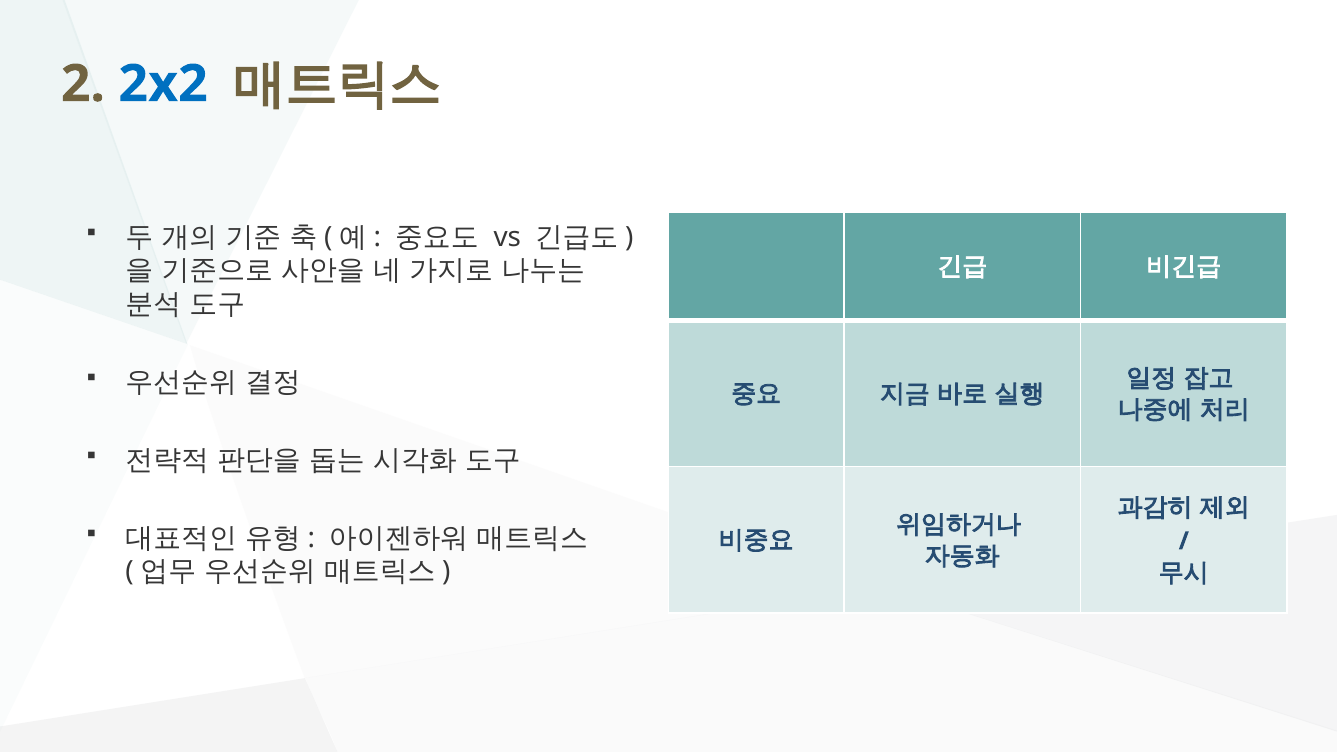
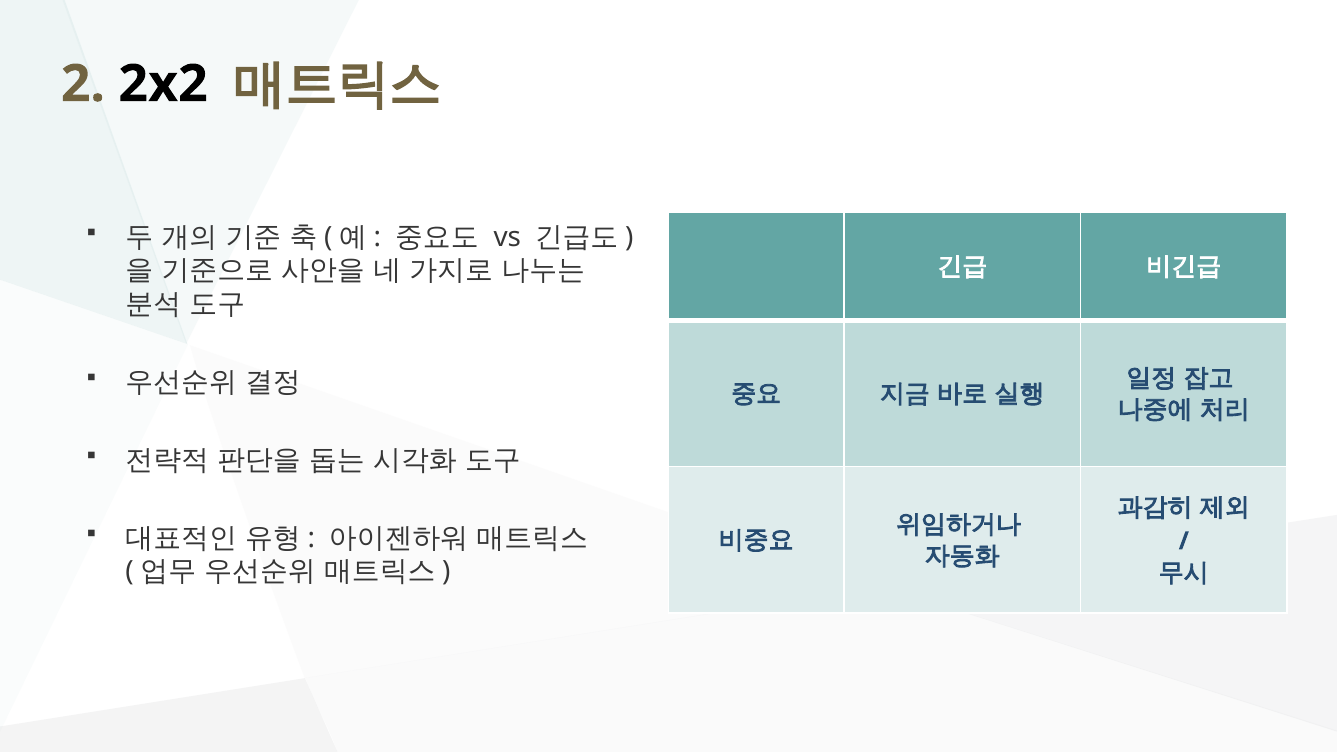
2x2 colour: blue -> black
